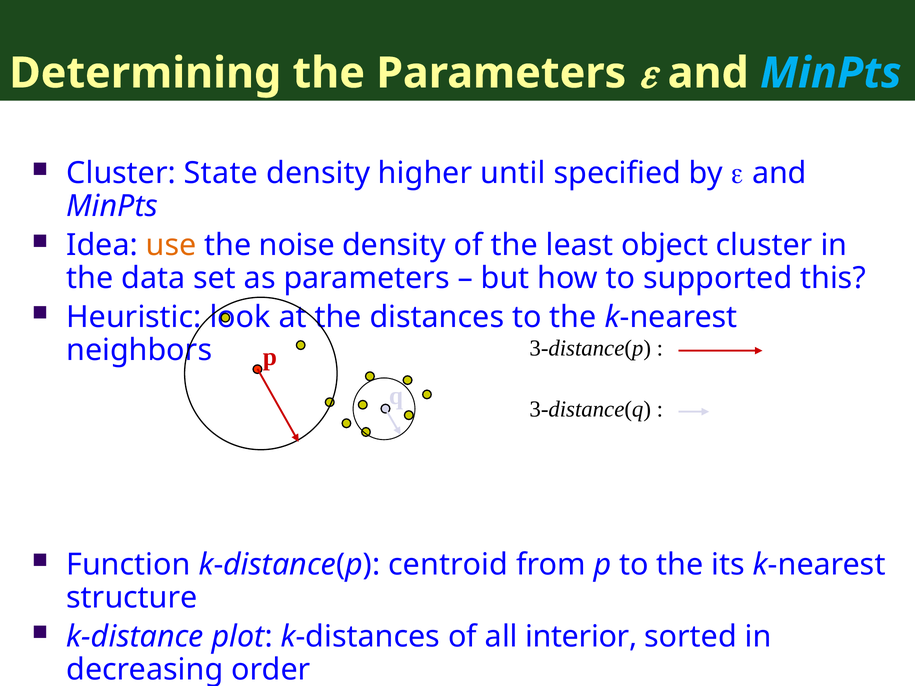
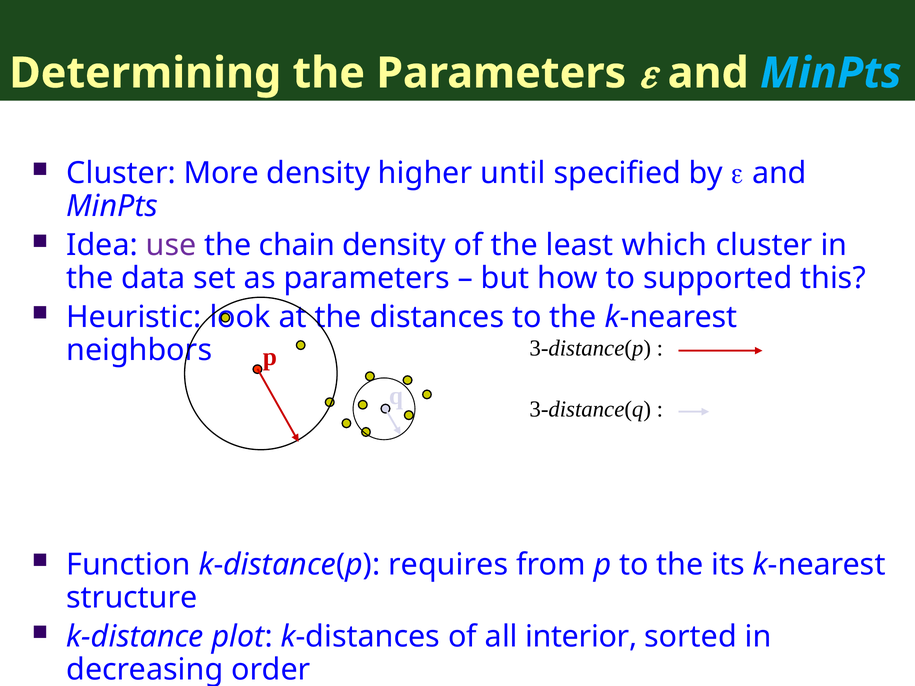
State: State -> More
use colour: orange -> purple
noise: noise -> chain
object: object -> which
centroid: centroid -> requires
